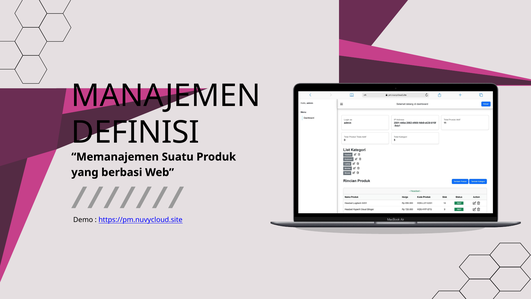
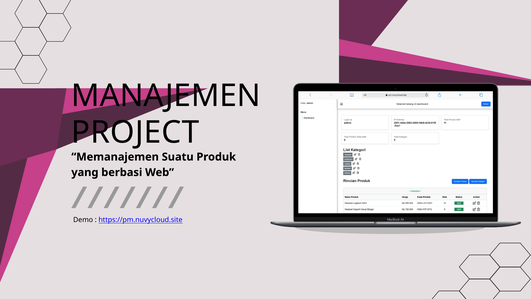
DEFINISI: DEFINISI -> PROJECT
